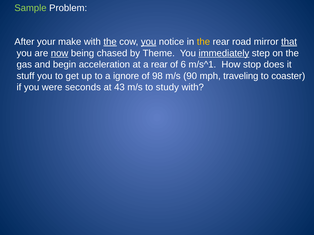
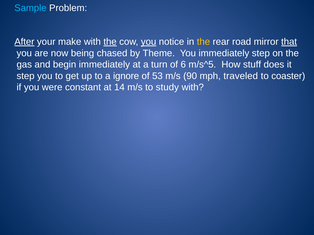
Sample colour: light green -> light blue
After underline: none -> present
now underline: present -> none
immediately at (224, 53) underline: present -> none
begin acceleration: acceleration -> immediately
a rear: rear -> turn
m/s^1: m/s^1 -> m/s^5
stop: stop -> stuff
stuff at (26, 76): stuff -> step
98: 98 -> 53
traveling: traveling -> traveled
seconds: seconds -> constant
43: 43 -> 14
